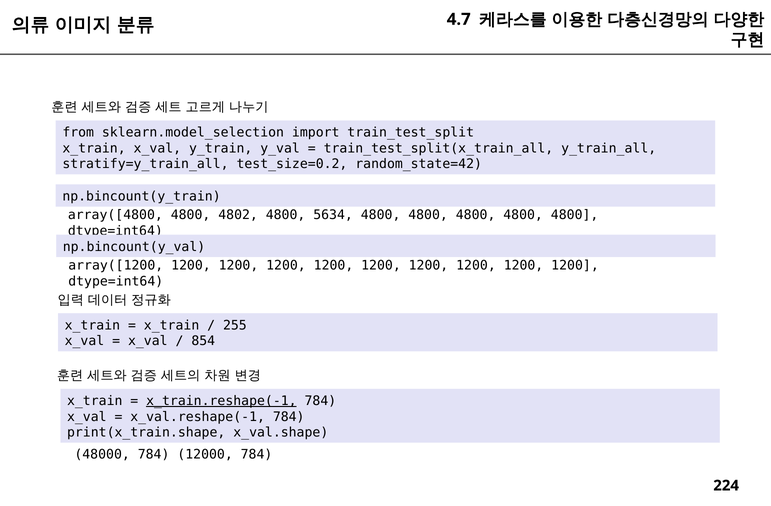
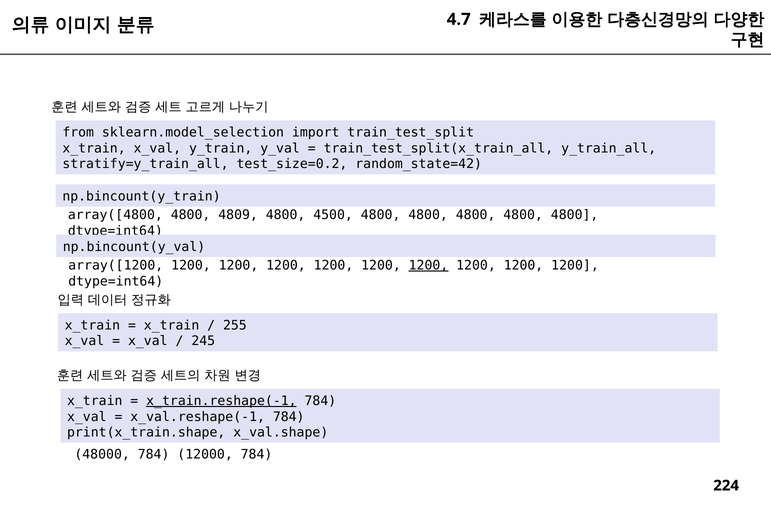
4802: 4802 -> 4809
5634: 5634 -> 4500
1200 at (428, 266) underline: none -> present
854: 854 -> 245
